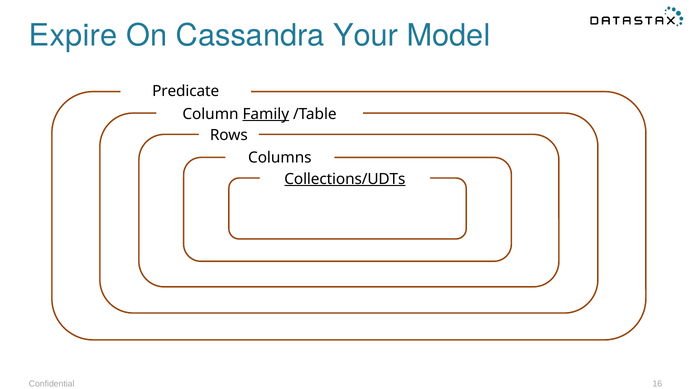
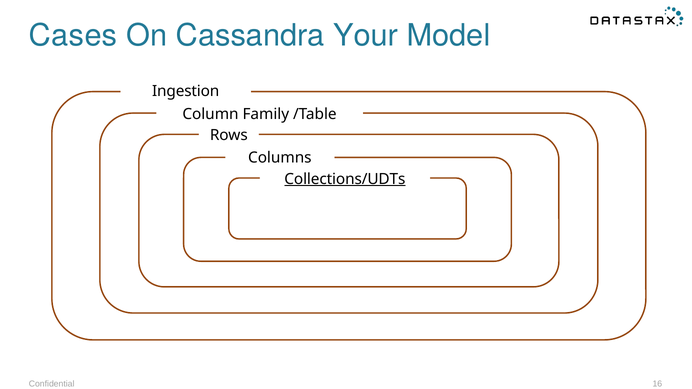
Expire: Expire -> Cases
Predicate: Predicate -> Ingestion
Family underline: present -> none
